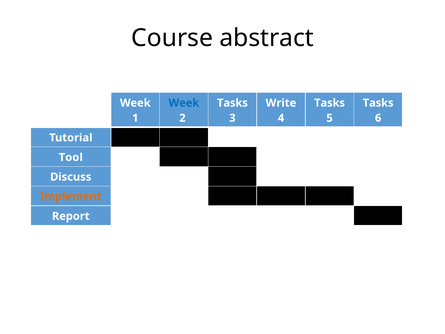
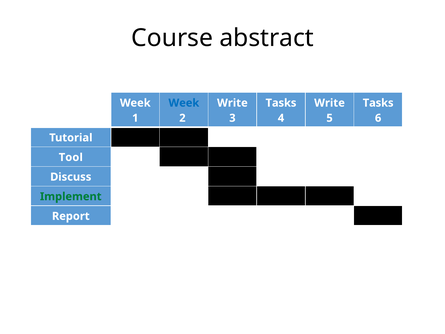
Tasks at (232, 103): Tasks -> Write
Write at (281, 103): Write -> Tasks
Tasks at (330, 103): Tasks -> Write
Implement colour: orange -> green
